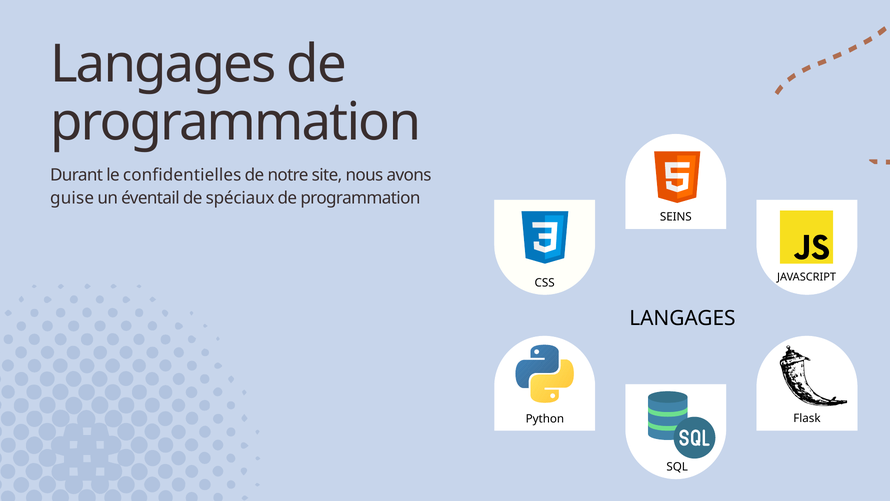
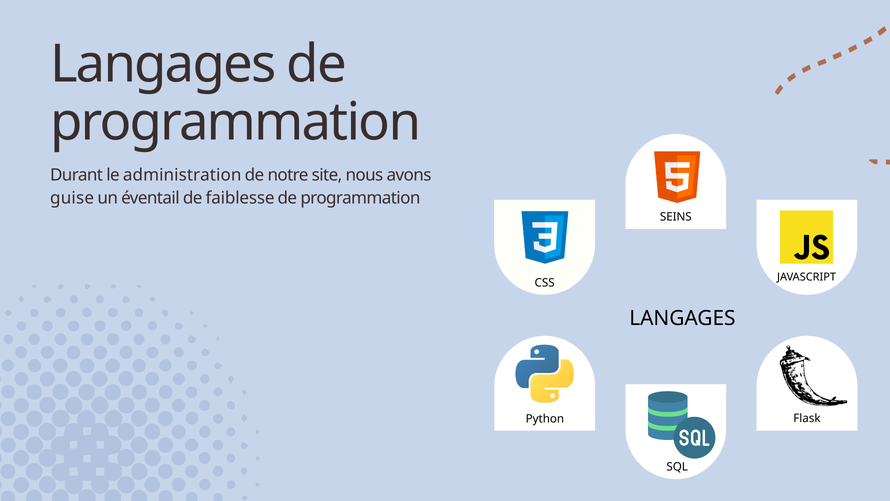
confidentielles: confidentielles -> administration
spéciaux: spéciaux -> faiblesse
